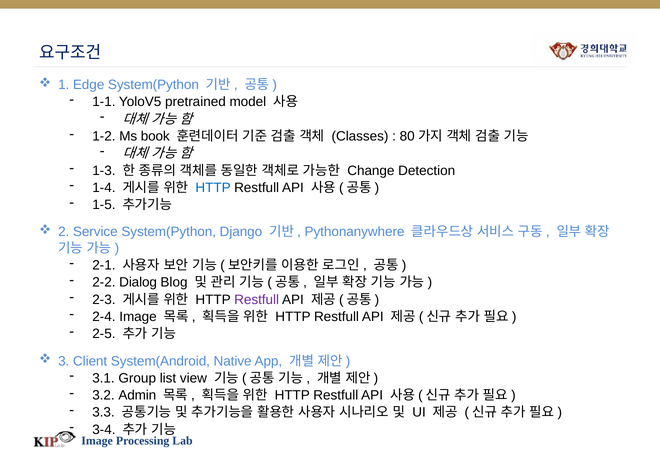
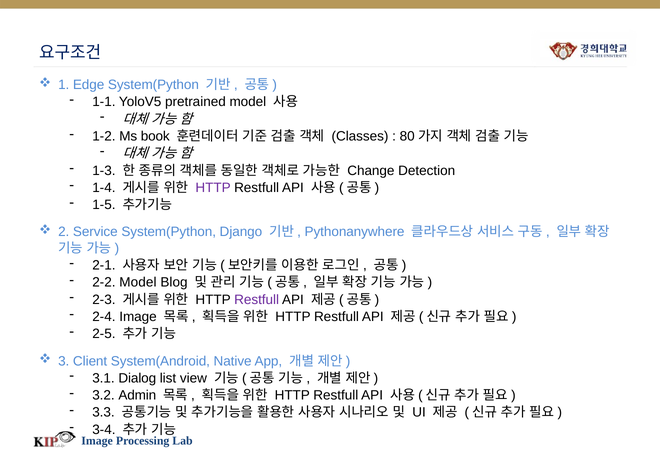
HTTP at (213, 188) colour: blue -> purple
2-2 Dialog: Dialog -> Model
Group: Group -> Dialog
